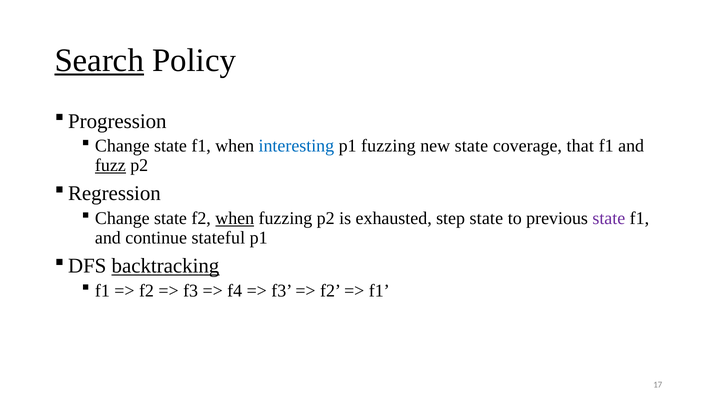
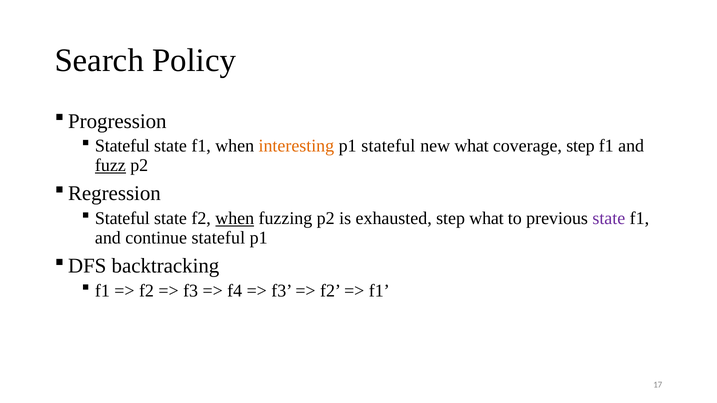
Search underline: present -> none
Change at (122, 146): Change -> Stateful
interesting colour: blue -> orange
p1 fuzzing: fuzzing -> stateful
new state: state -> what
coverage that: that -> step
Change at (122, 218): Change -> Stateful
step state: state -> what
backtracking underline: present -> none
